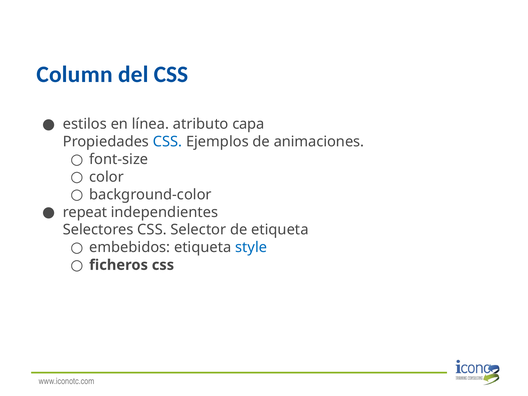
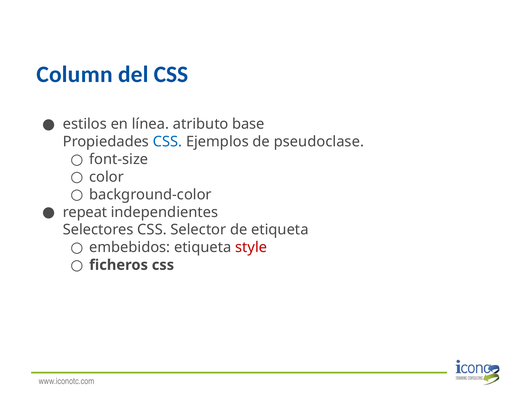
capa: capa -> base
animaciones: animaciones -> pseudoclase
style colour: blue -> red
